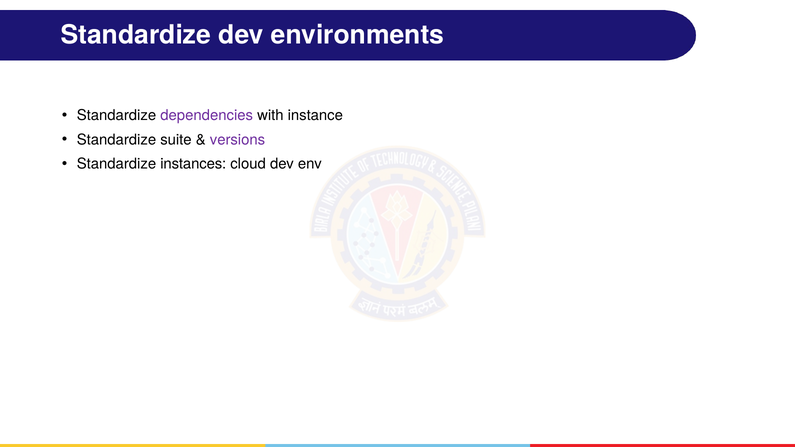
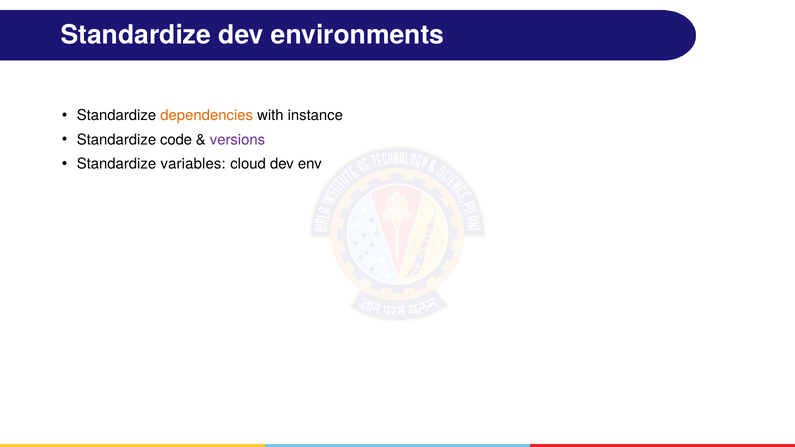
dependencies colour: purple -> orange
suite: suite -> code
instances: instances -> variables
